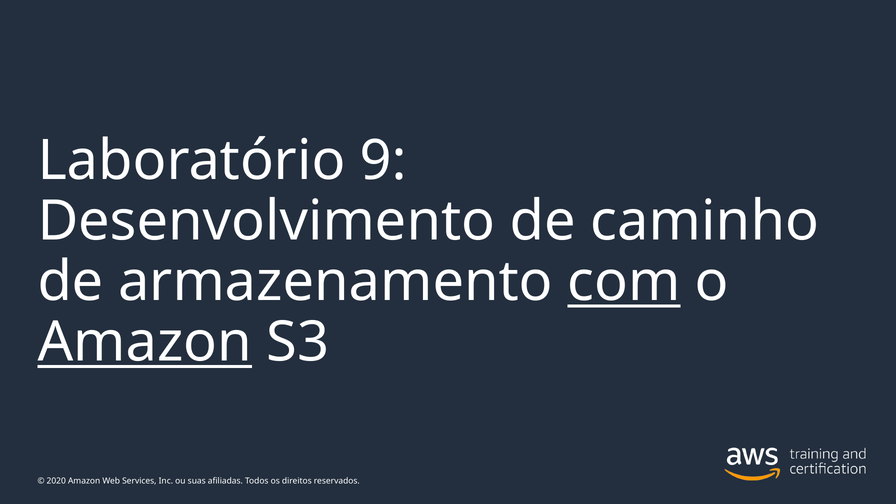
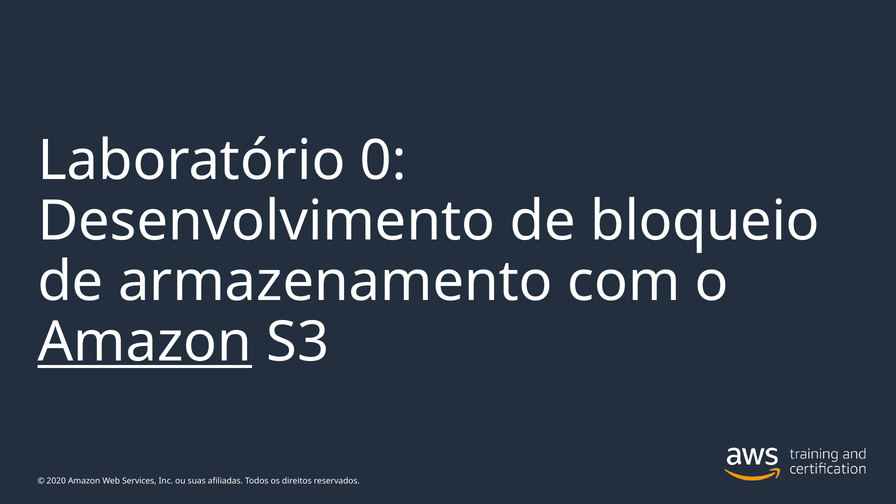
9: 9 -> 0
caminho: caminho -> bloqueio
com underline: present -> none
